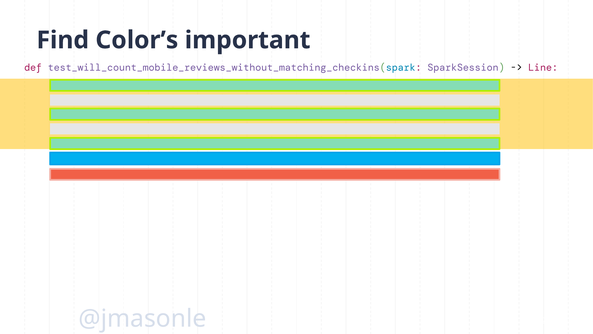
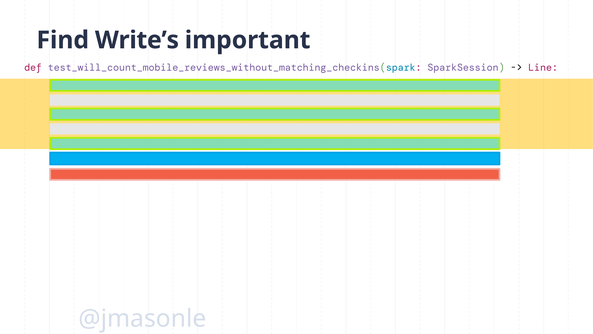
Color’s: Color’s -> Write’s
